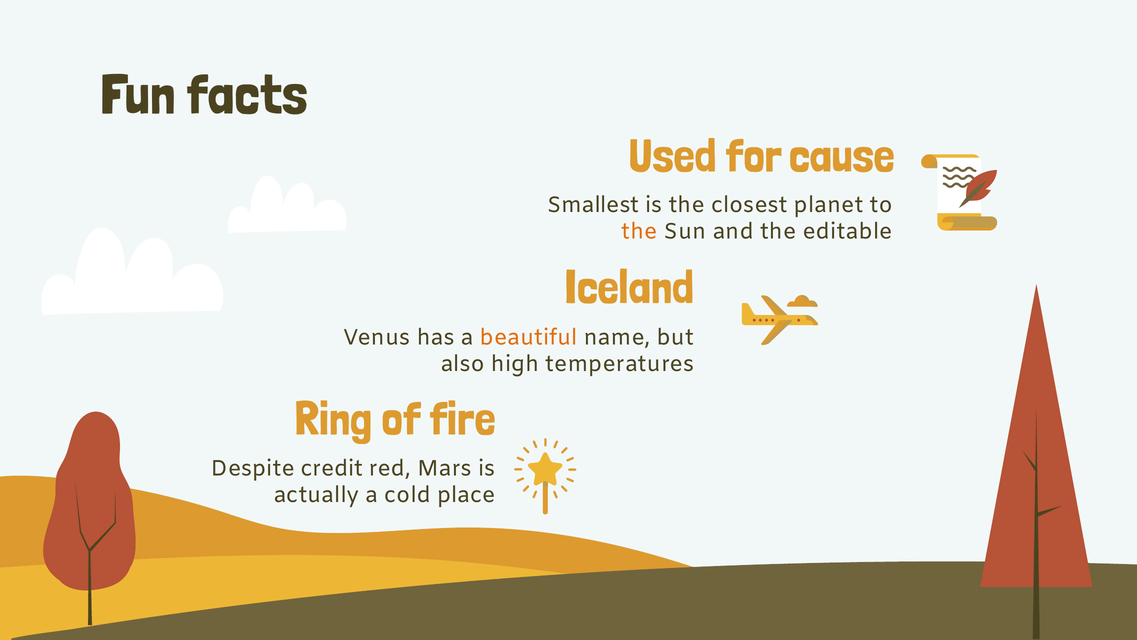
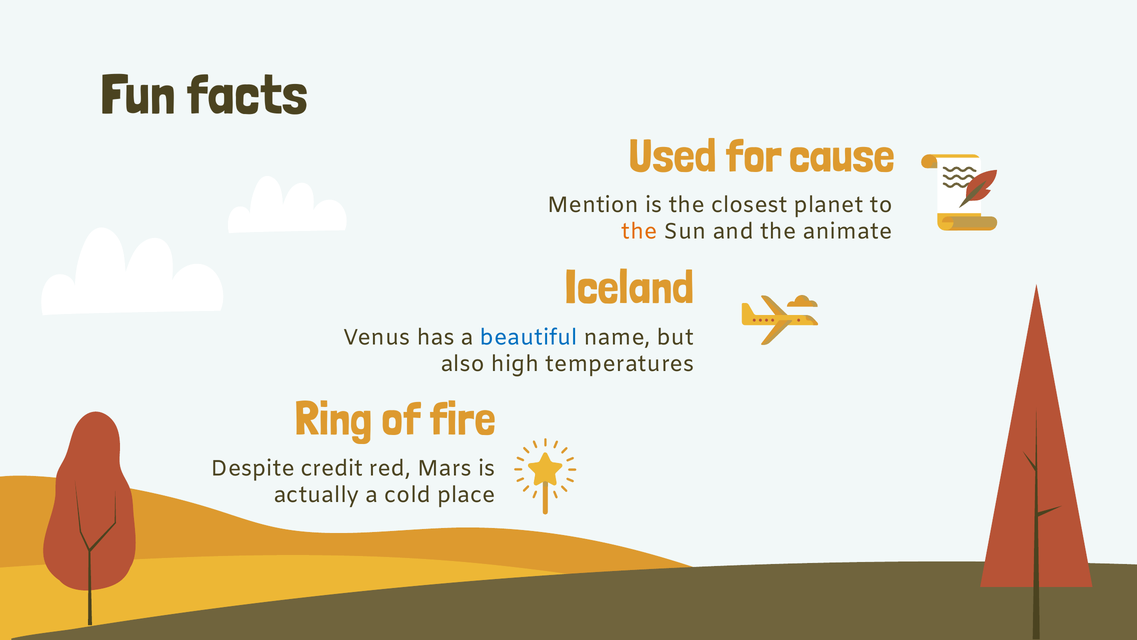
Smallest: Smallest -> Mention
editable: editable -> animate
beautiful colour: orange -> blue
